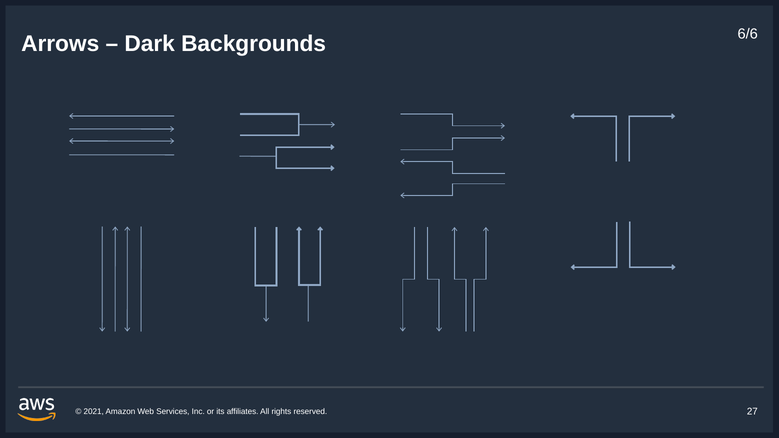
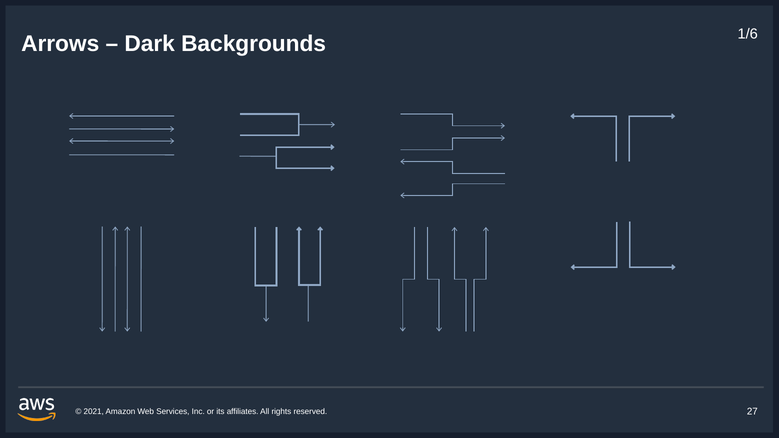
6/6: 6/6 -> 1/6
